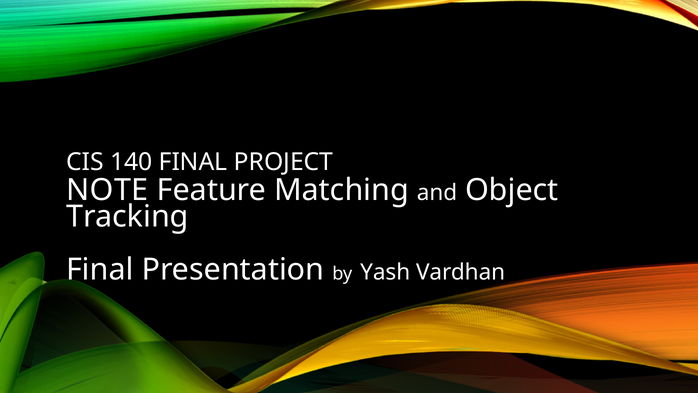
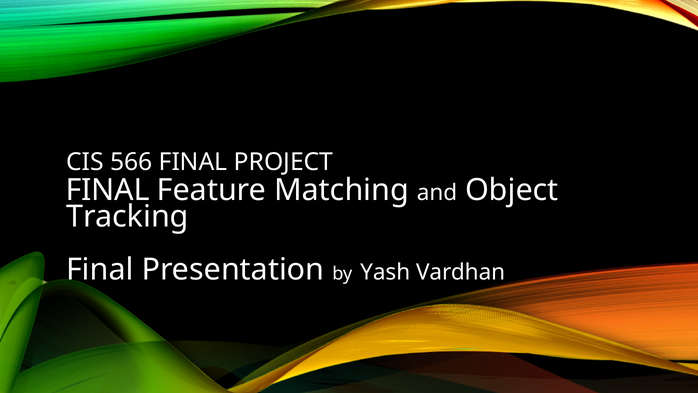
140: 140 -> 566
NOTE at (107, 190): NOTE -> FINAL
